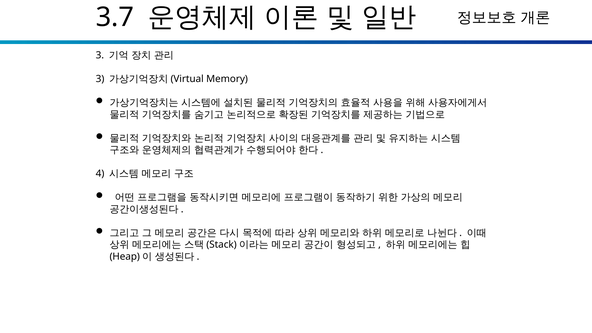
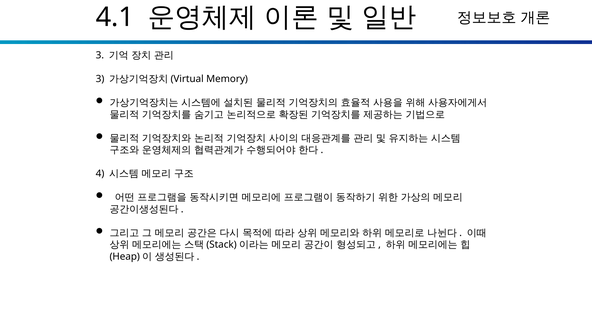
3.7: 3.7 -> 4.1
